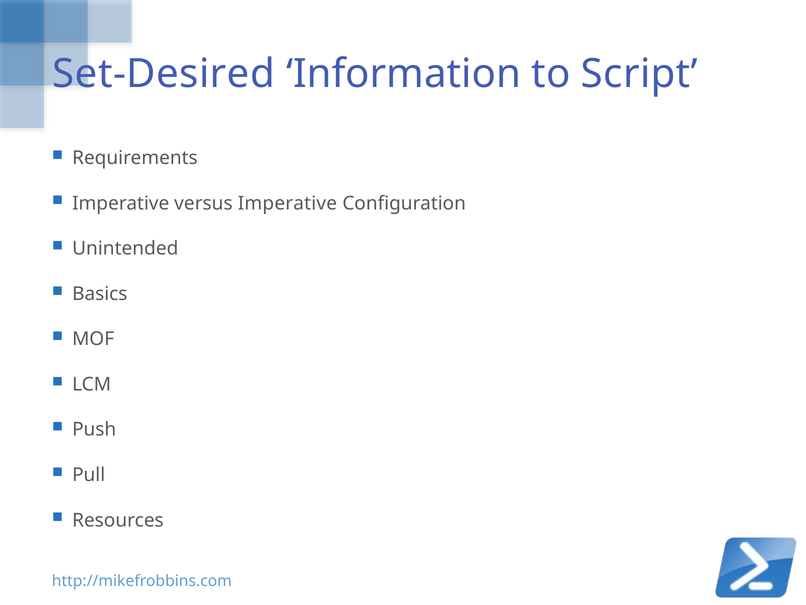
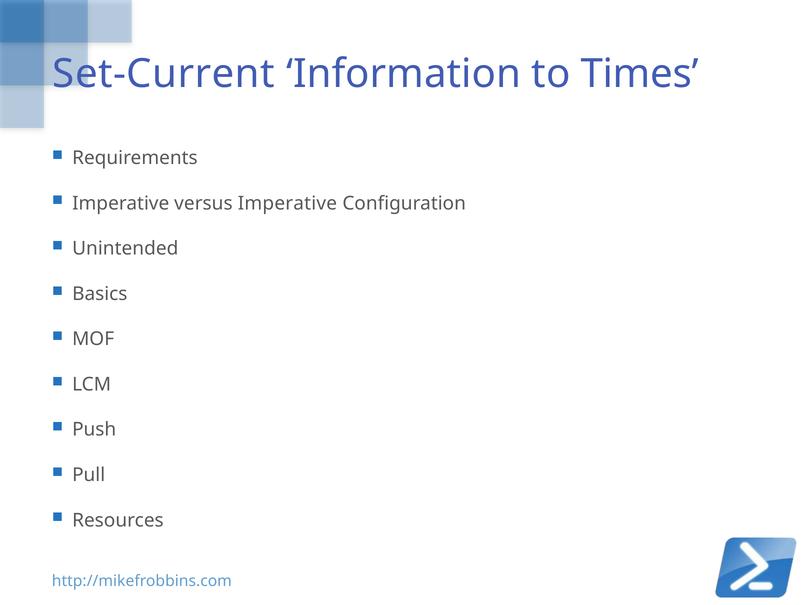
Set-Desired: Set-Desired -> Set-Current
Script: Script -> Times
